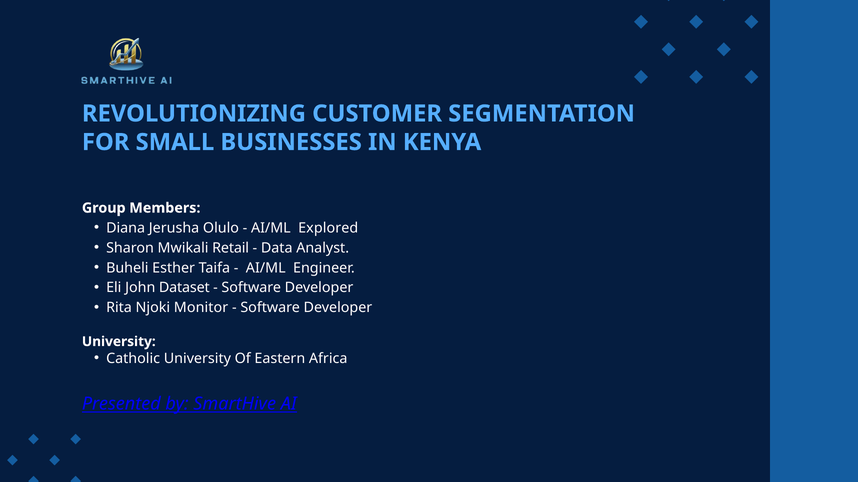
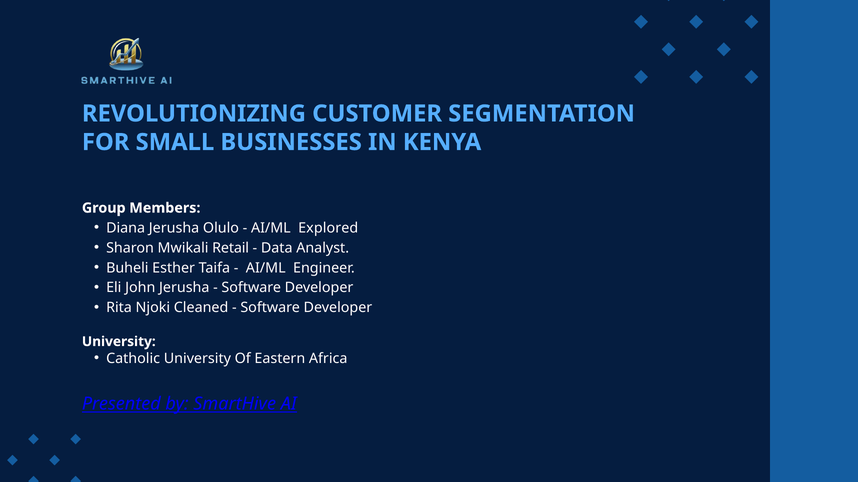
John Dataset: Dataset -> Jerusha
Monitor: Monitor -> Cleaned
